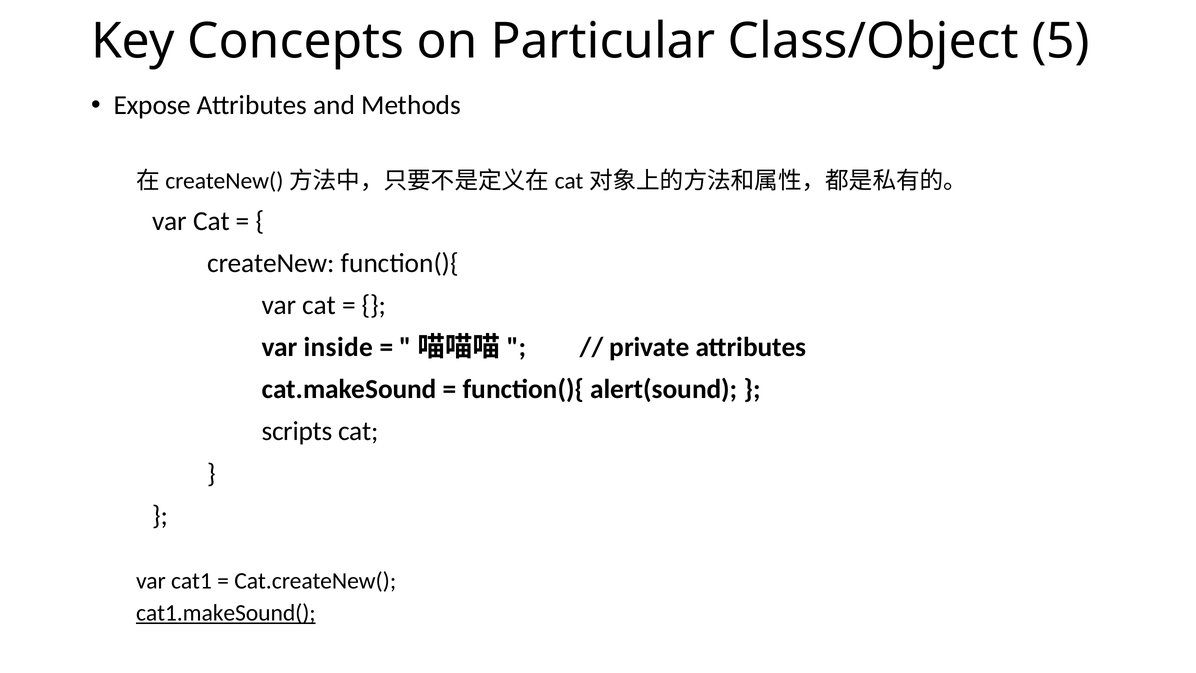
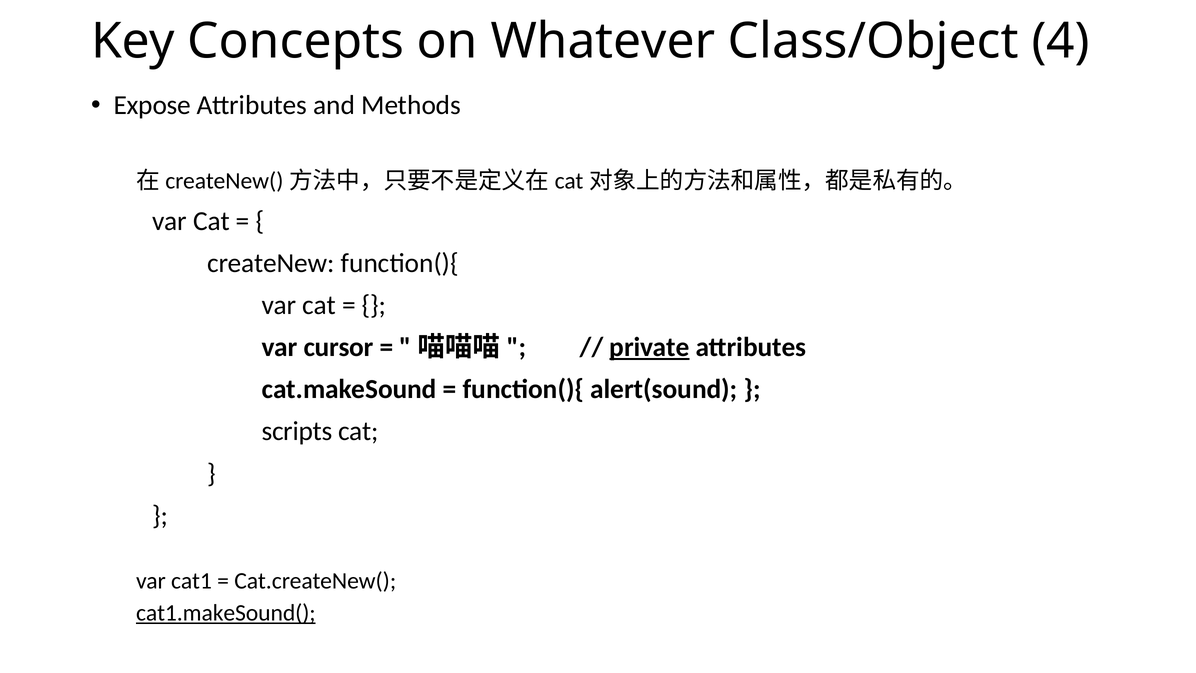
Particular: Particular -> Whatever
5: 5 -> 4
inside: inside -> cursor
private underline: none -> present
